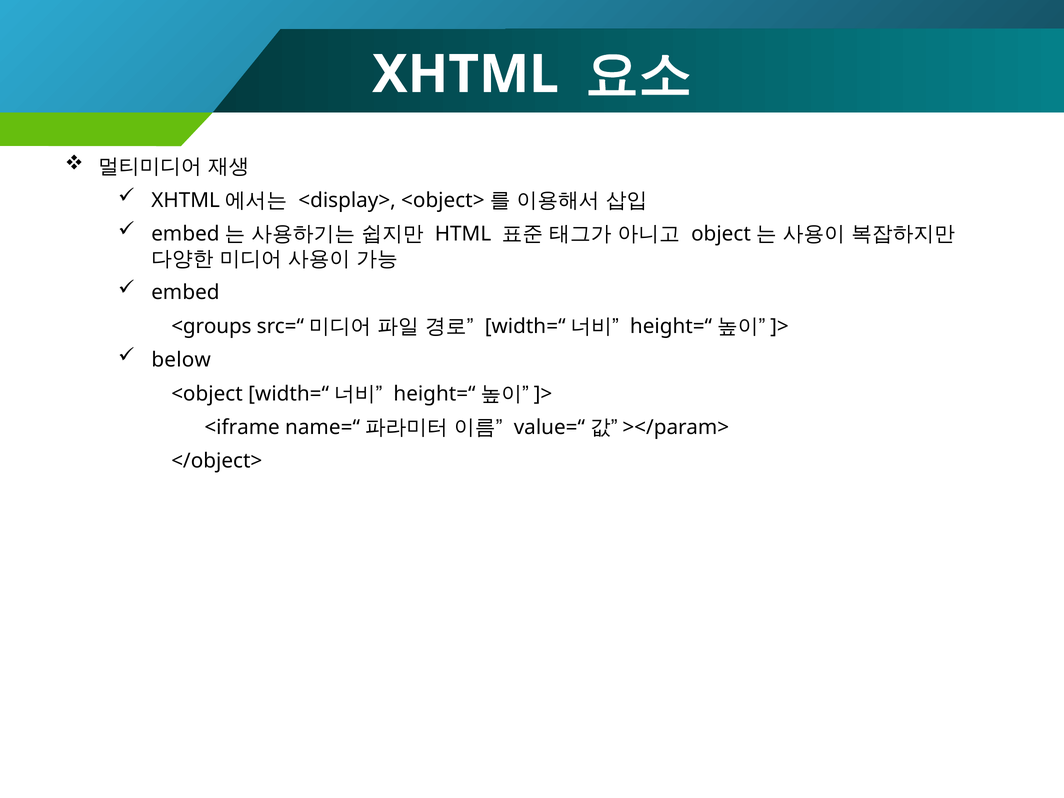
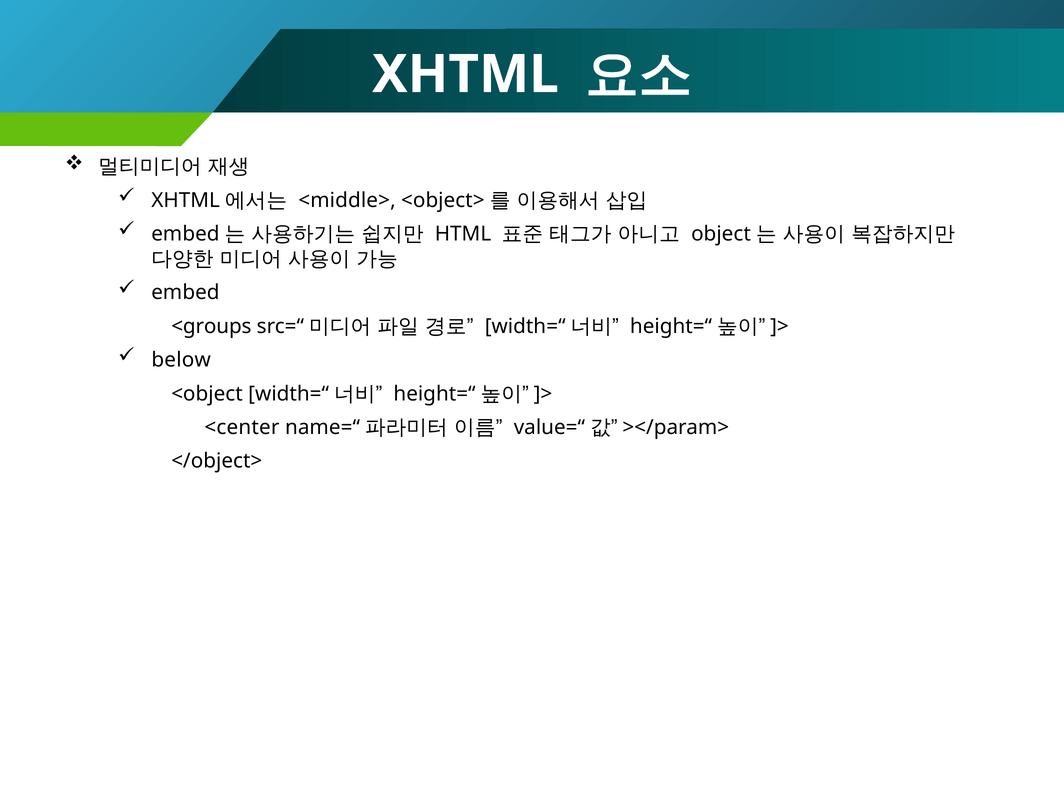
<display>: <display> -> <middle>
<iframe: <iframe -> <center
